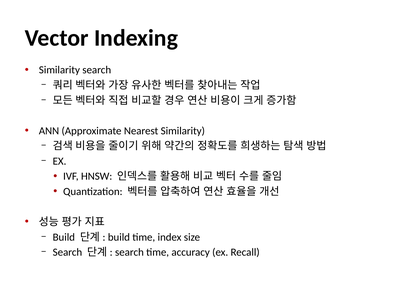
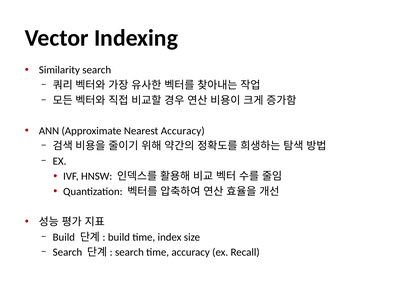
Nearest Similarity: Similarity -> Accuracy
